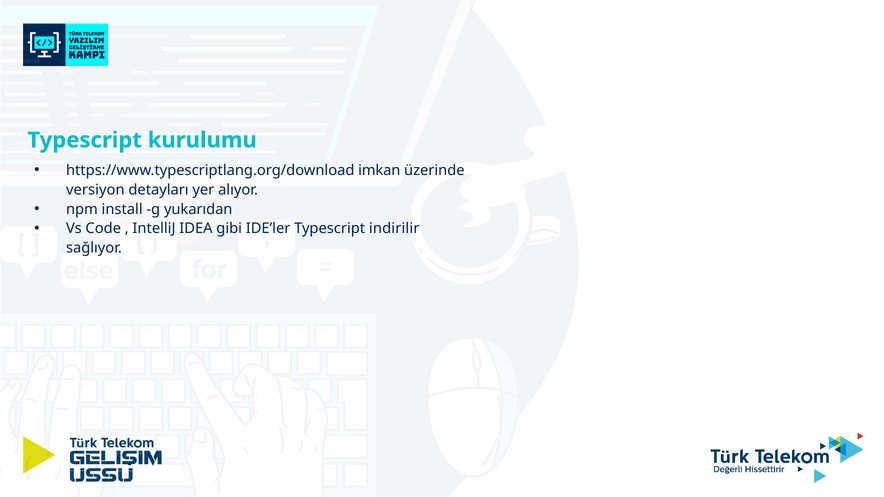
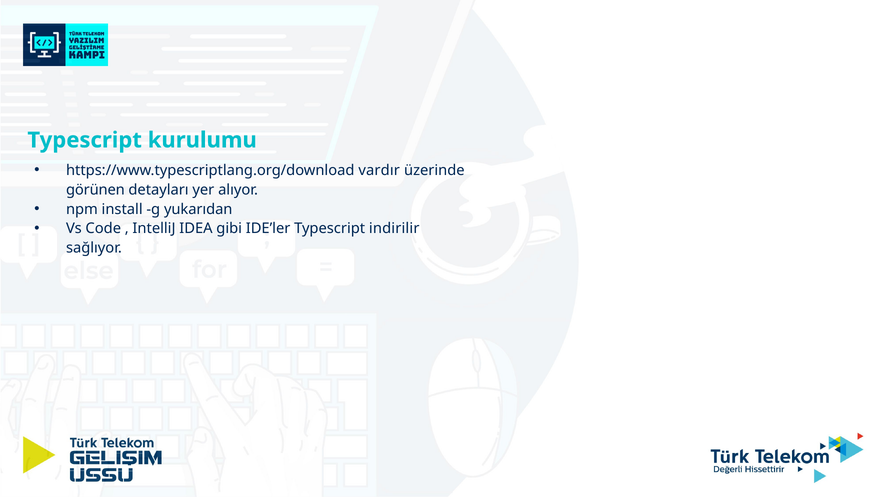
imkan: imkan -> vardır
versiyon: versiyon -> görünen
